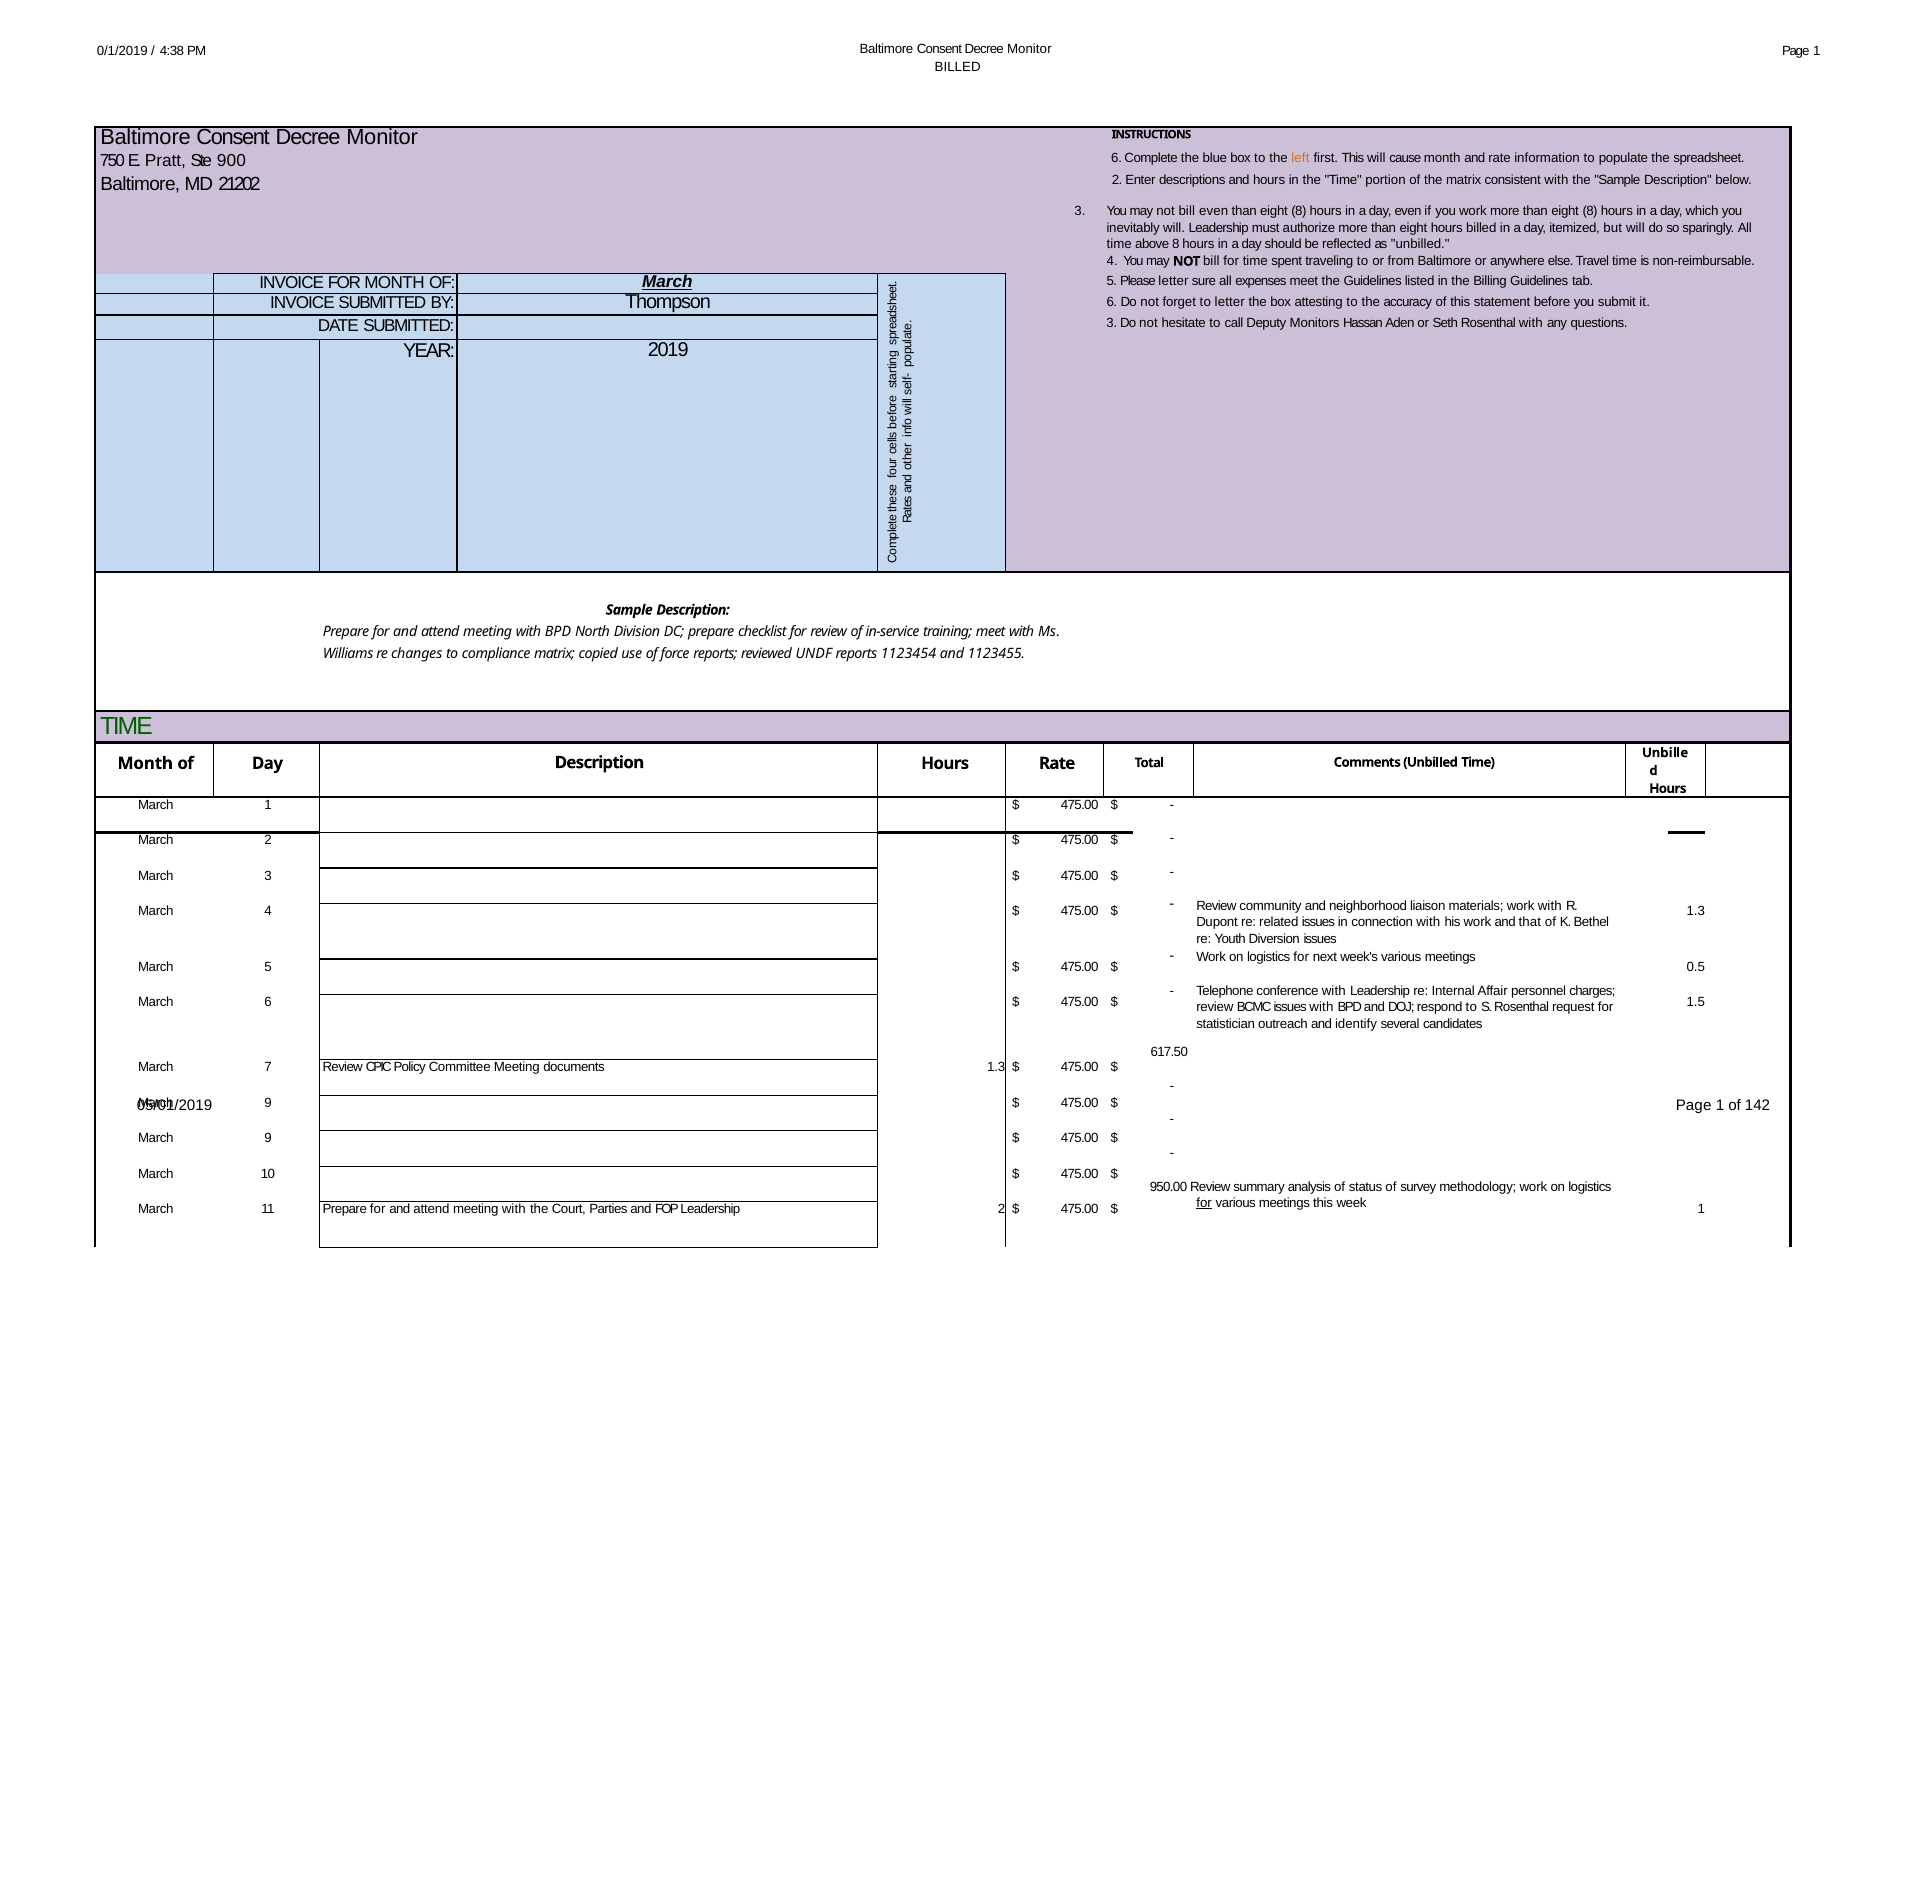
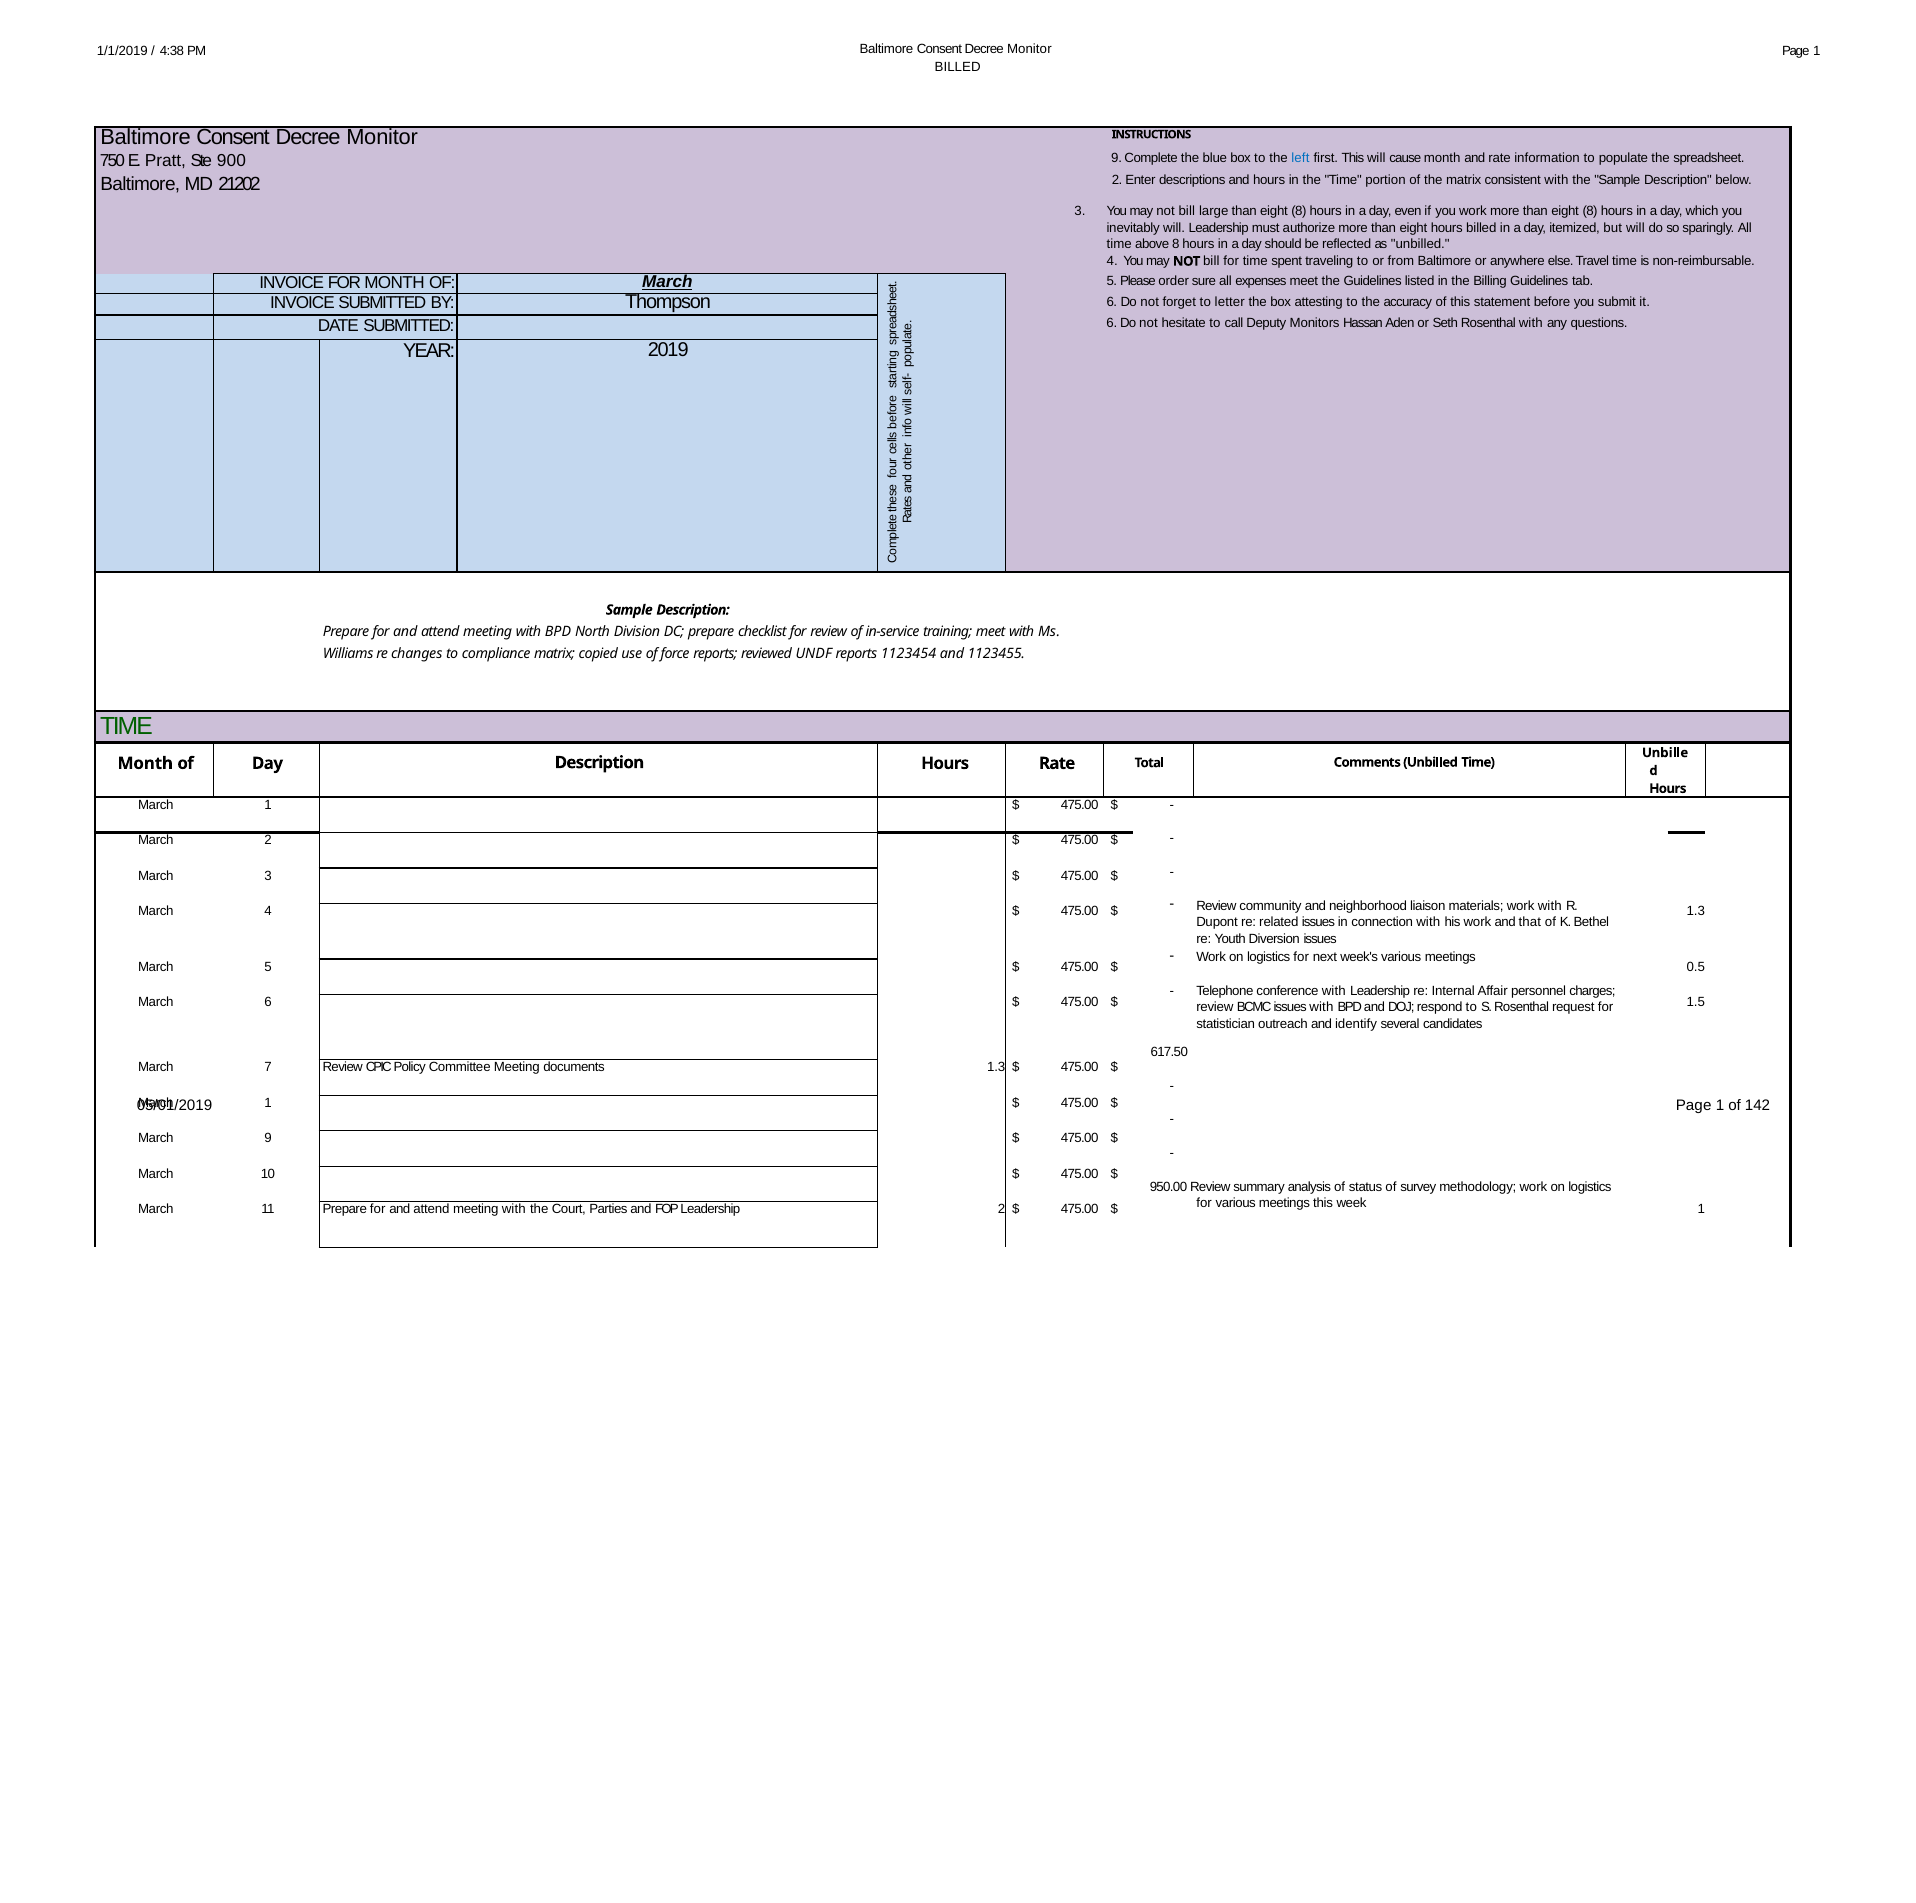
0/1/2019: 0/1/2019 -> 1/1/2019
900 6: 6 -> 9
left colour: orange -> blue
bill even: even -> large
Please letter: letter -> order
SUBMITTED 3: 3 -> 6
9 at (268, 1103): 9 -> 1
for at (1204, 1203) underline: present -> none
